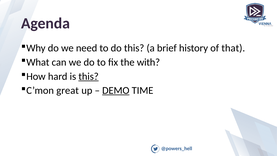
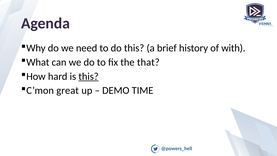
that: that -> with
with: with -> that
DEMO underline: present -> none
